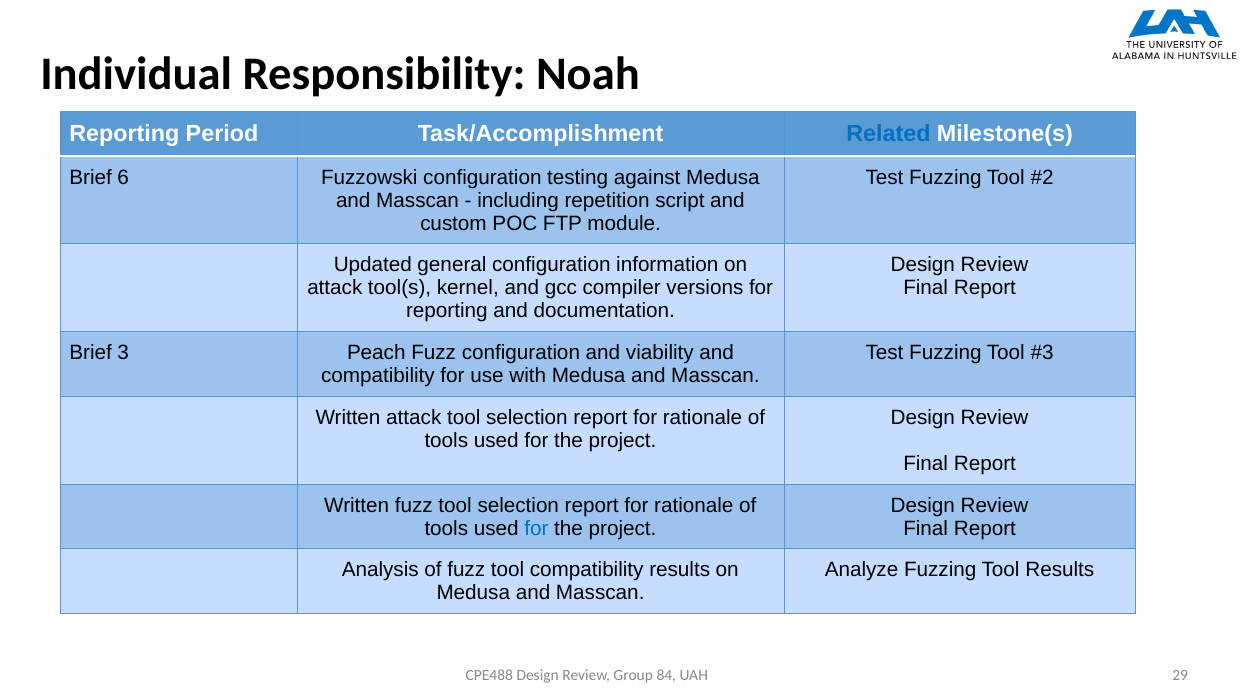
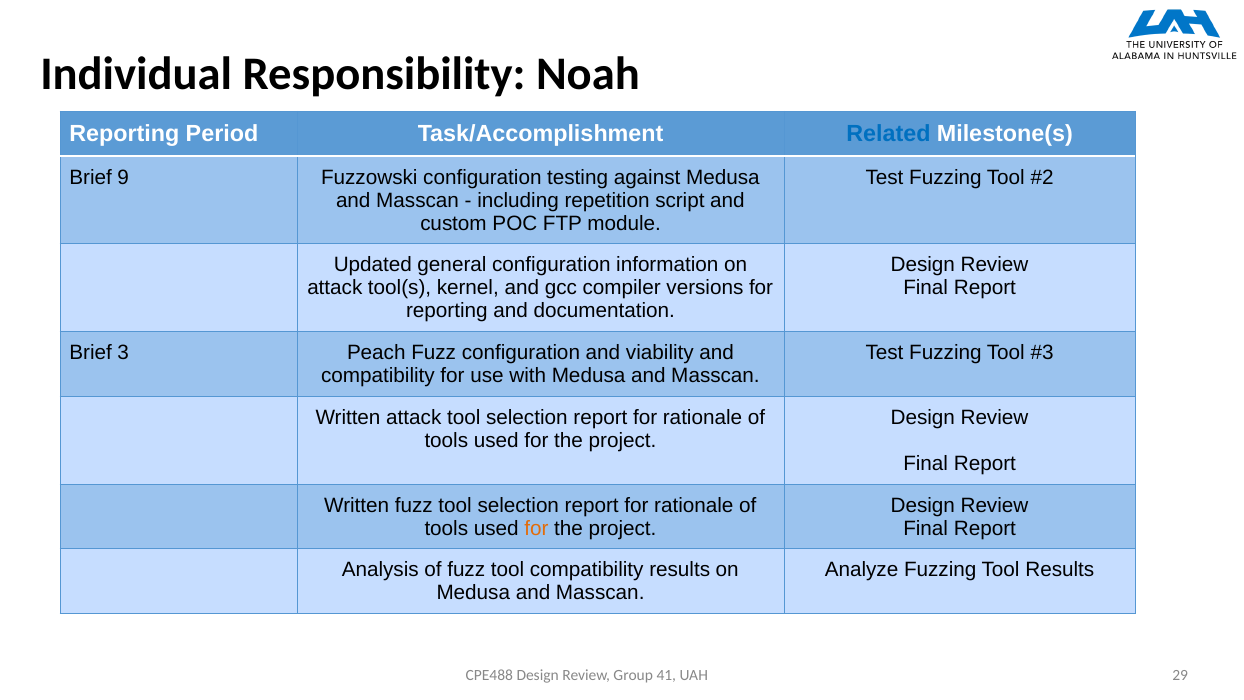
6: 6 -> 9
for at (536, 528) colour: blue -> orange
84: 84 -> 41
